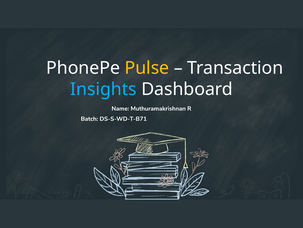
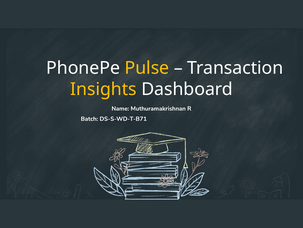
Insights colour: light blue -> yellow
